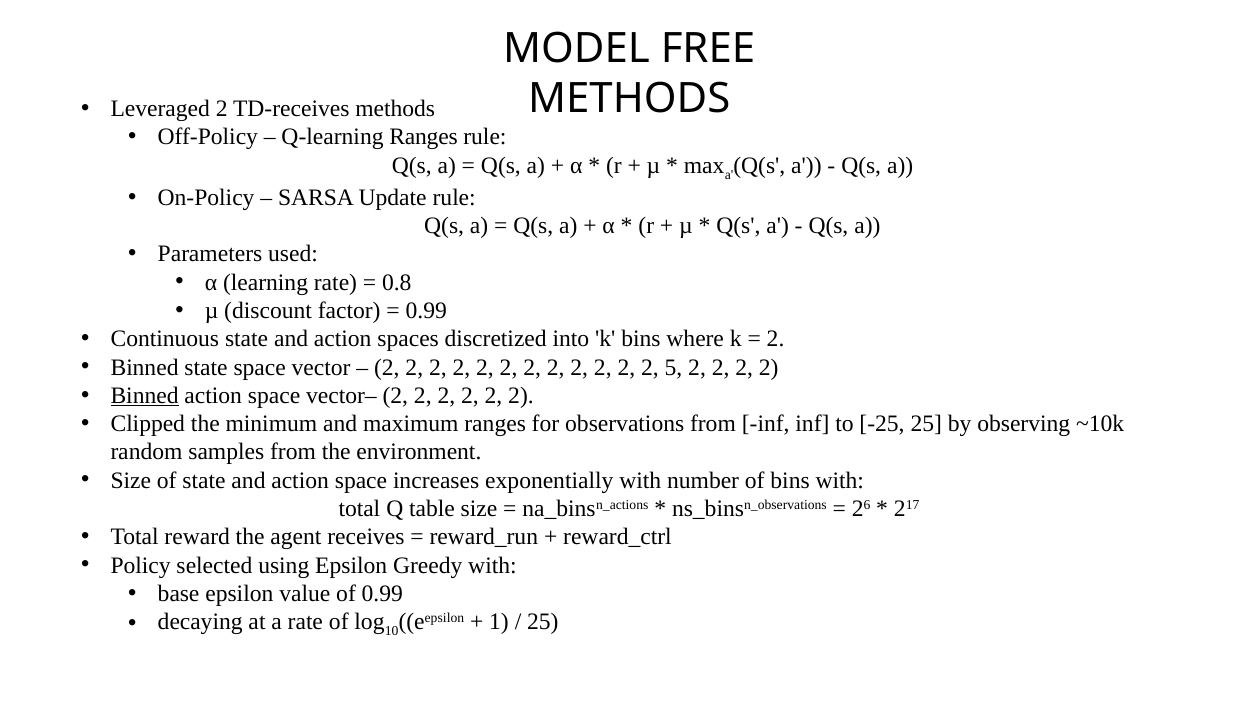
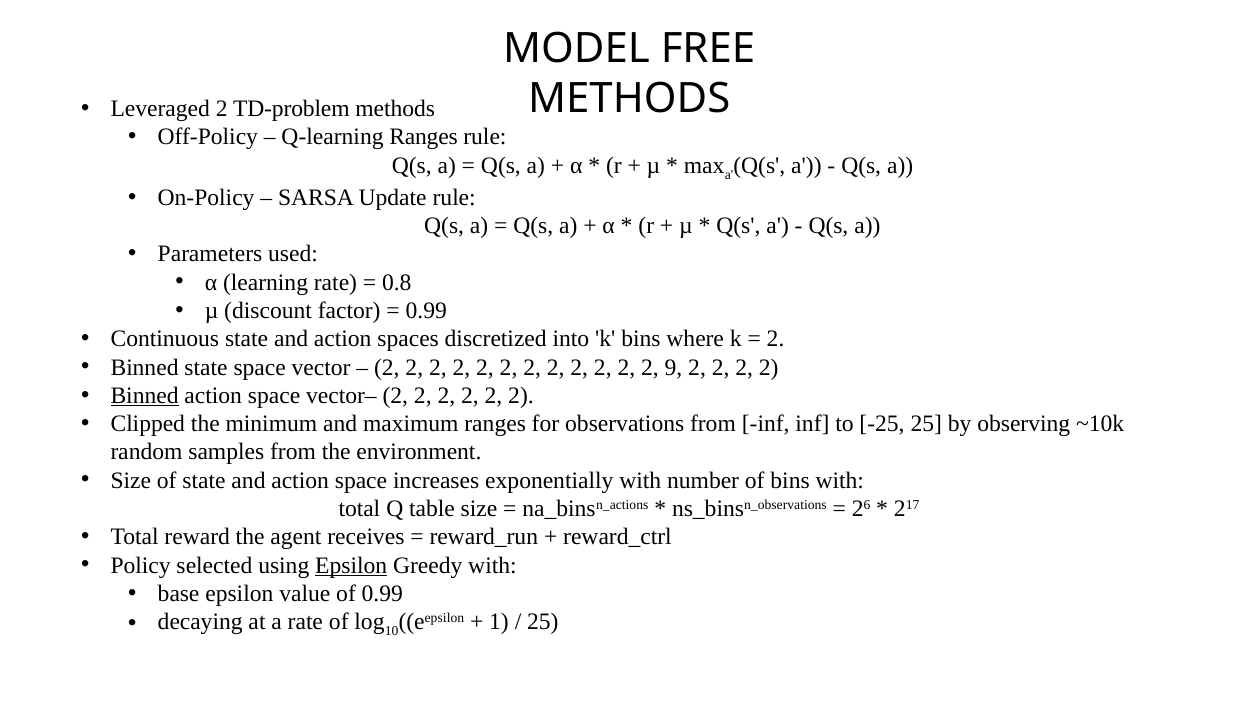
TD-receives: TD-receives -> TD-problem
5: 5 -> 9
Epsilon at (351, 566) underline: none -> present
